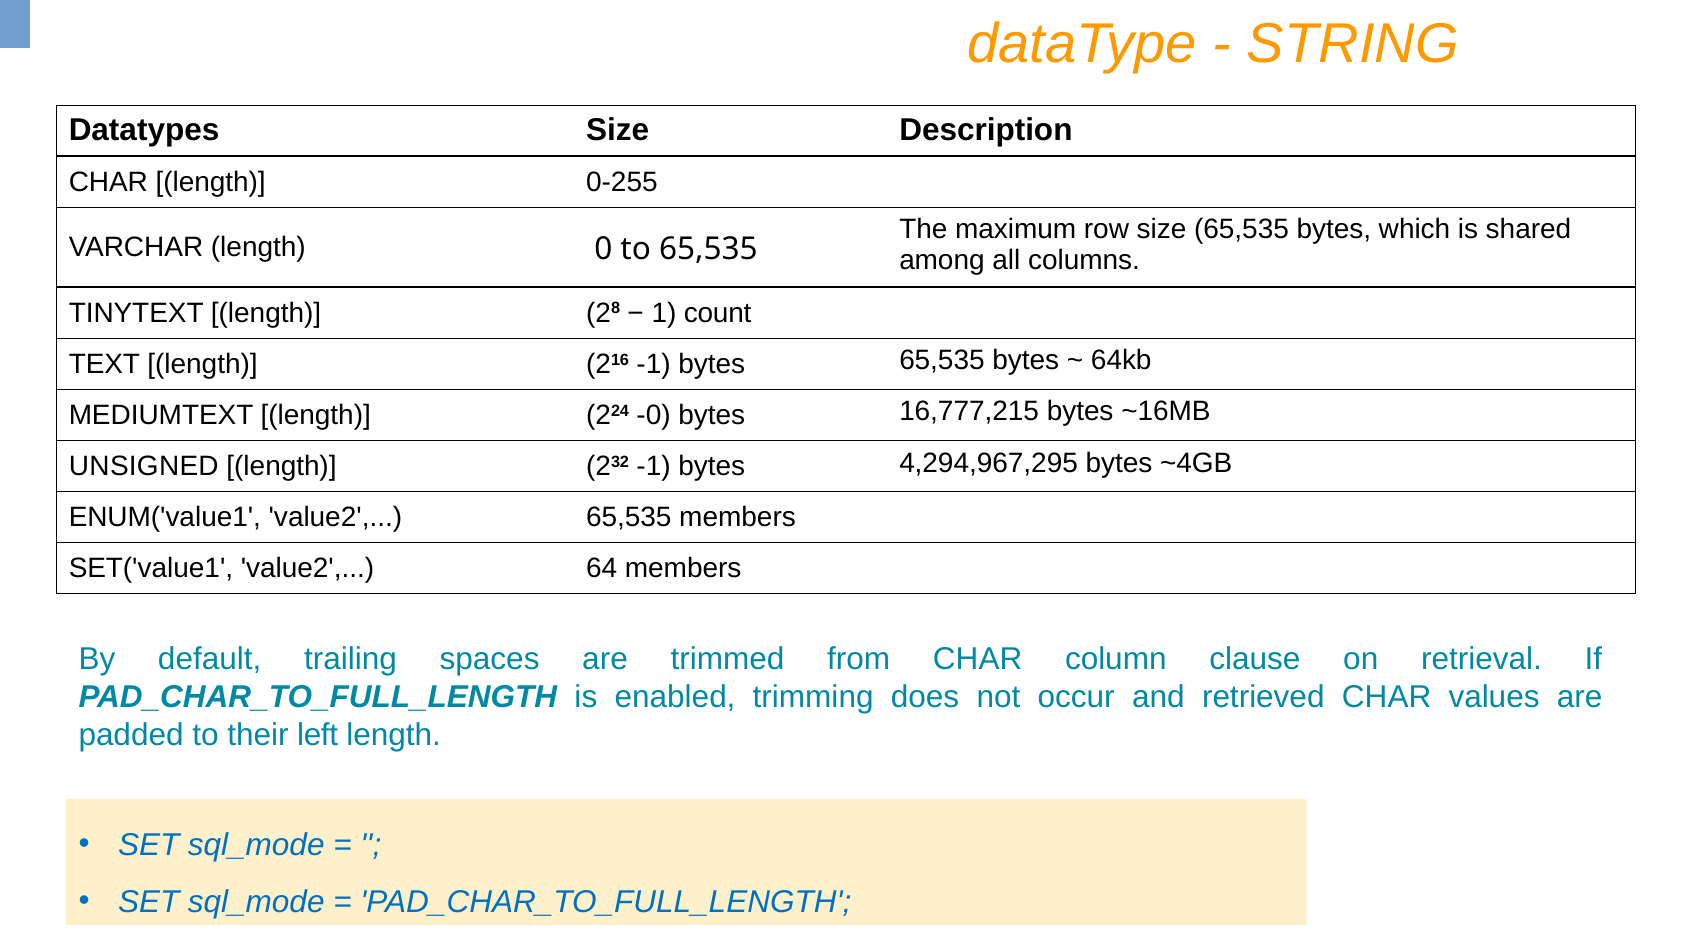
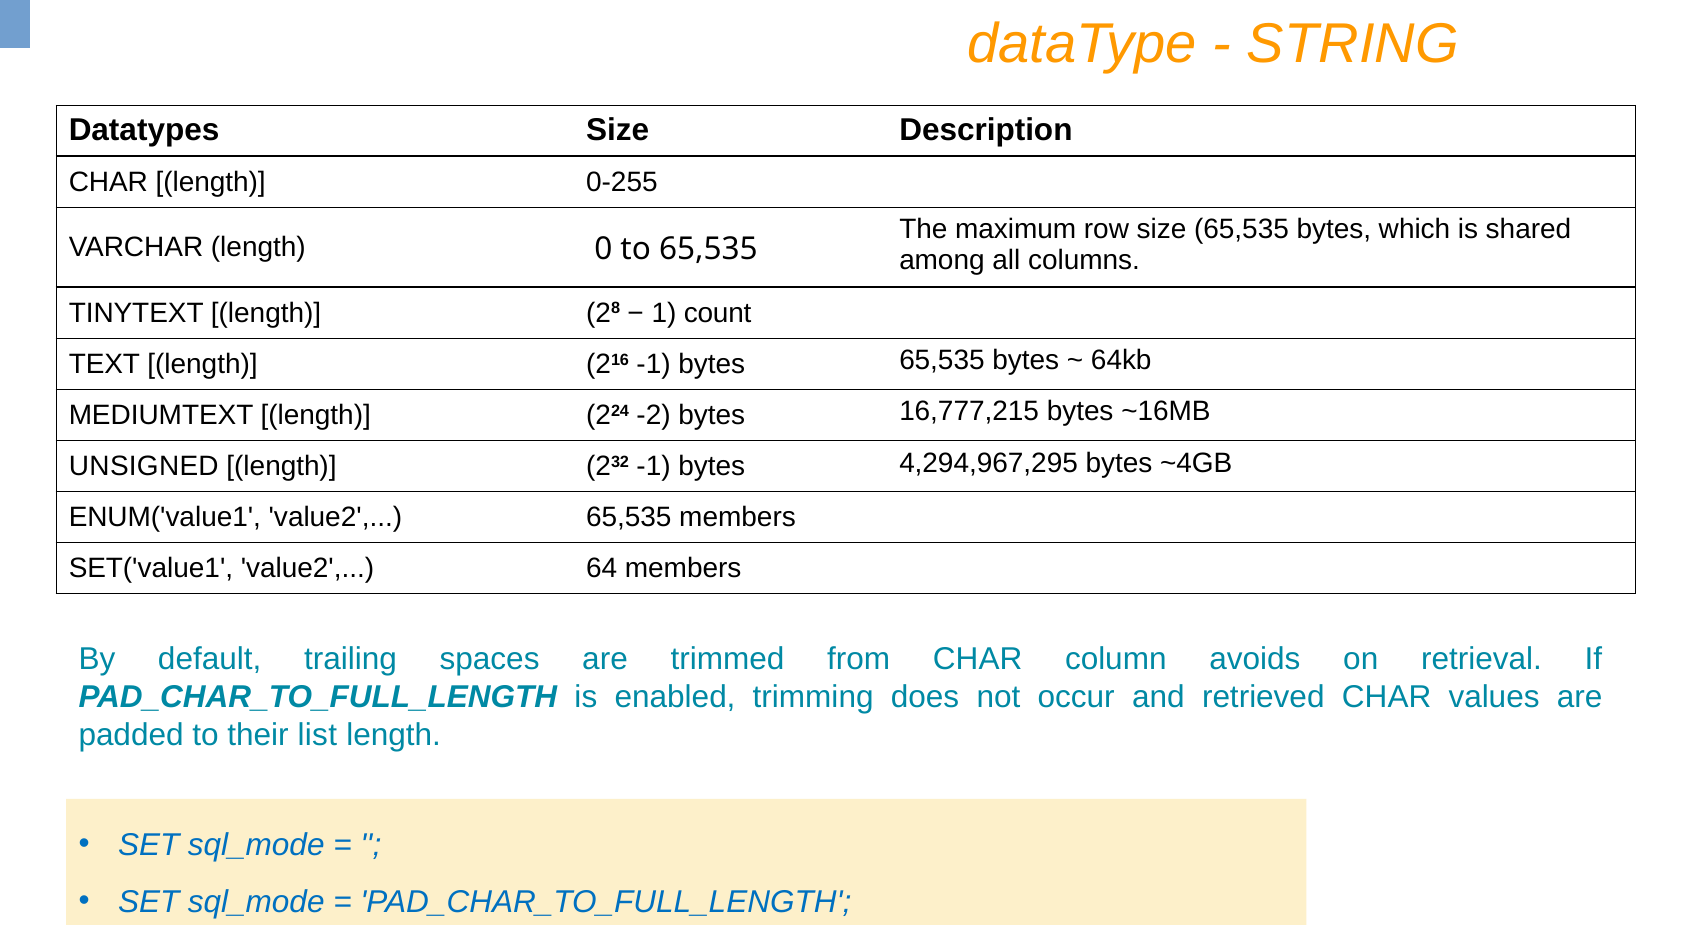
-0: -0 -> -2
clause: clause -> avoids
left: left -> list
